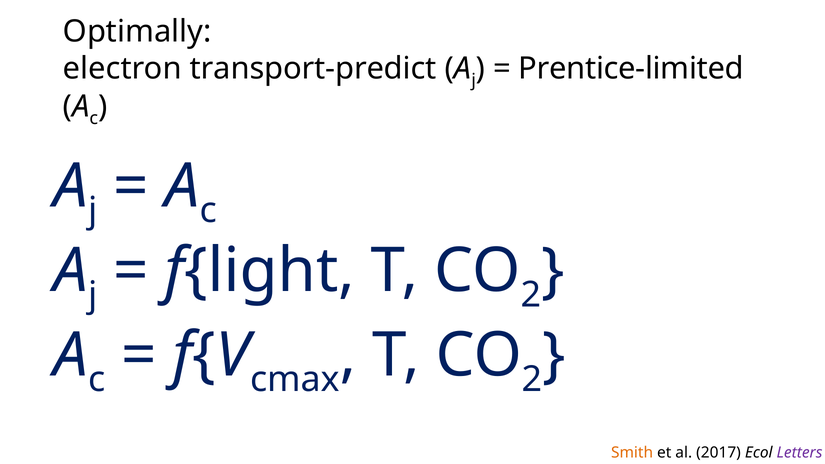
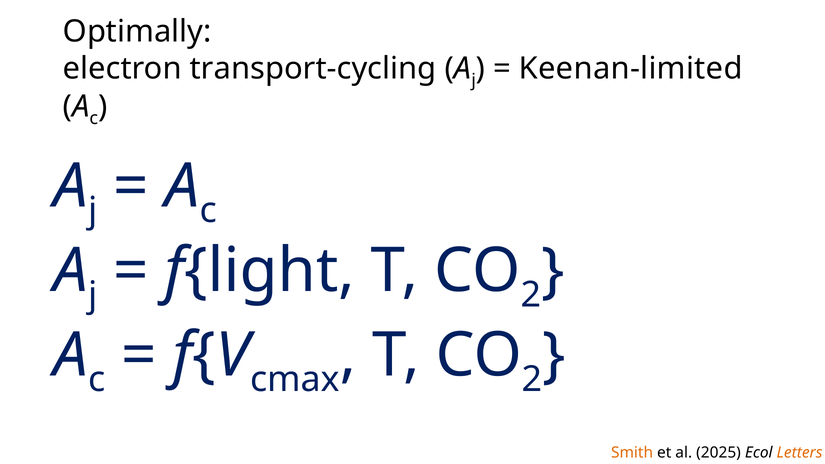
transport-predict: transport-predict -> transport-cycling
Prentice-limited: Prentice-limited -> Keenan-limited
2017: 2017 -> 2025
Letters colour: purple -> orange
